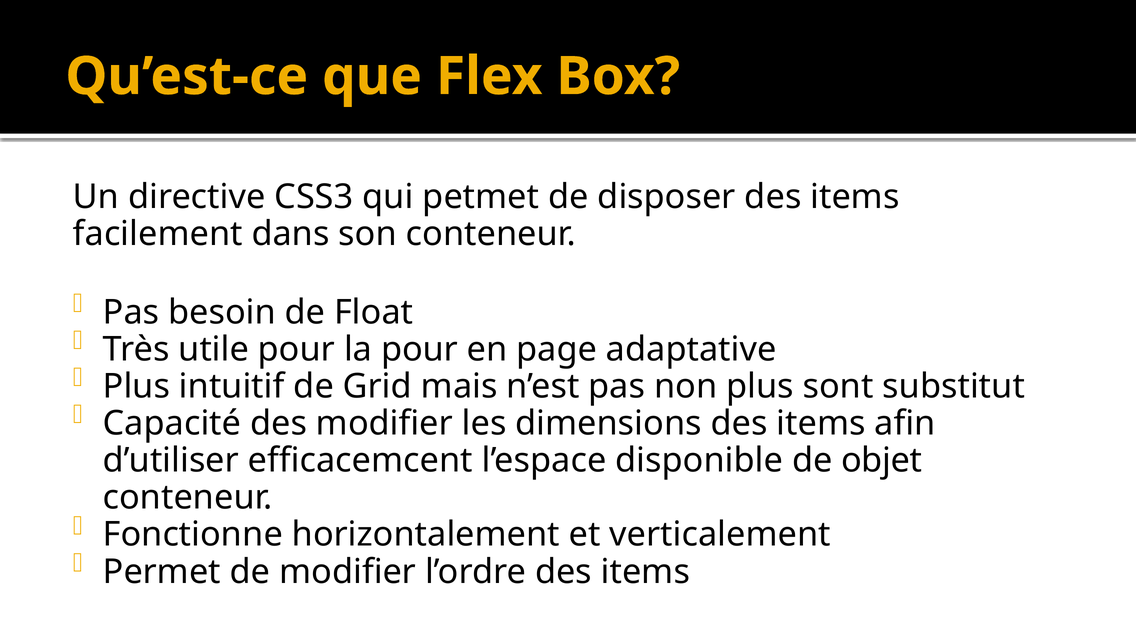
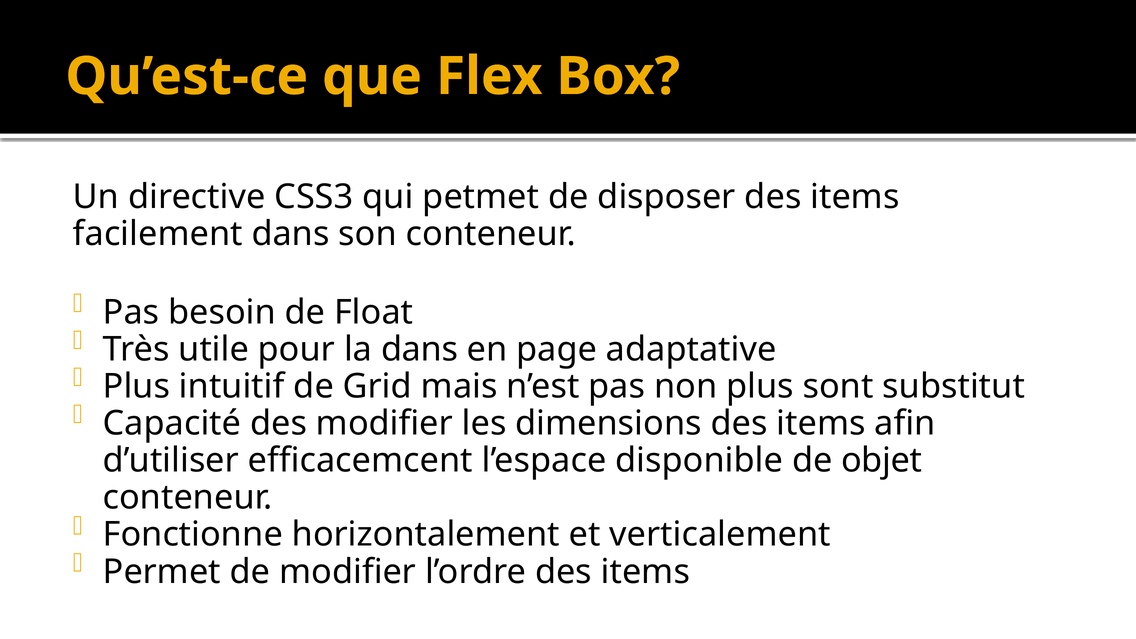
la pour: pour -> dans
